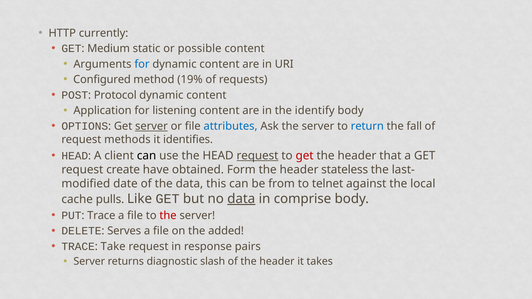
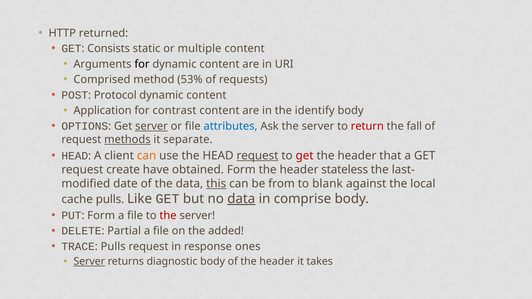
currently: currently -> returned
Medium: Medium -> Consists
possible: possible -> multiple
for at (142, 64) colour: blue -> black
Configured: Configured -> Comprised
19%: 19% -> 53%
listening: listening -> contrast
return colour: blue -> red
methods underline: none -> present
identifies: identifies -> separate
can at (147, 156) colour: black -> orange
this underline: none -> present
telnet: telnet -> blank
PUT Trace: Trace -> Form
Serves: Serves -> Partial
TRACE Take: Take -> Pulls
pairs: pairs -> ones
Server at (89, 262) underline: none -> present
diagnostic slash: slash -> body
